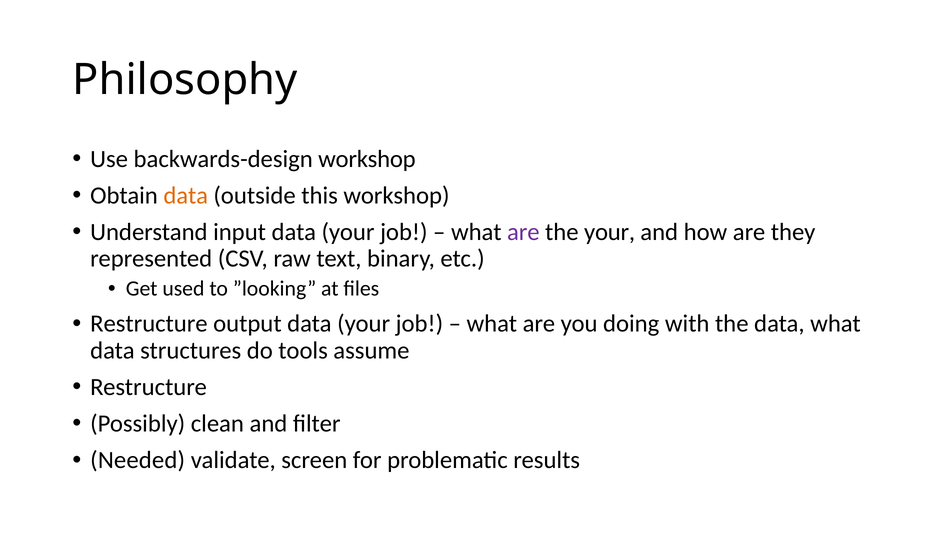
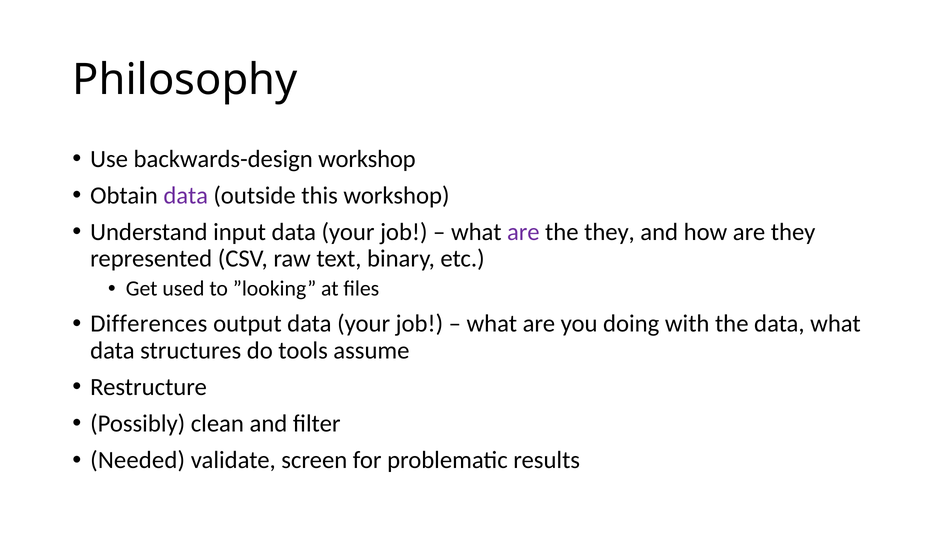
data at (186, 196) colour: orange -> purple
the your: your -> they
Restructure at (149, 324): Restructure -> Differences
